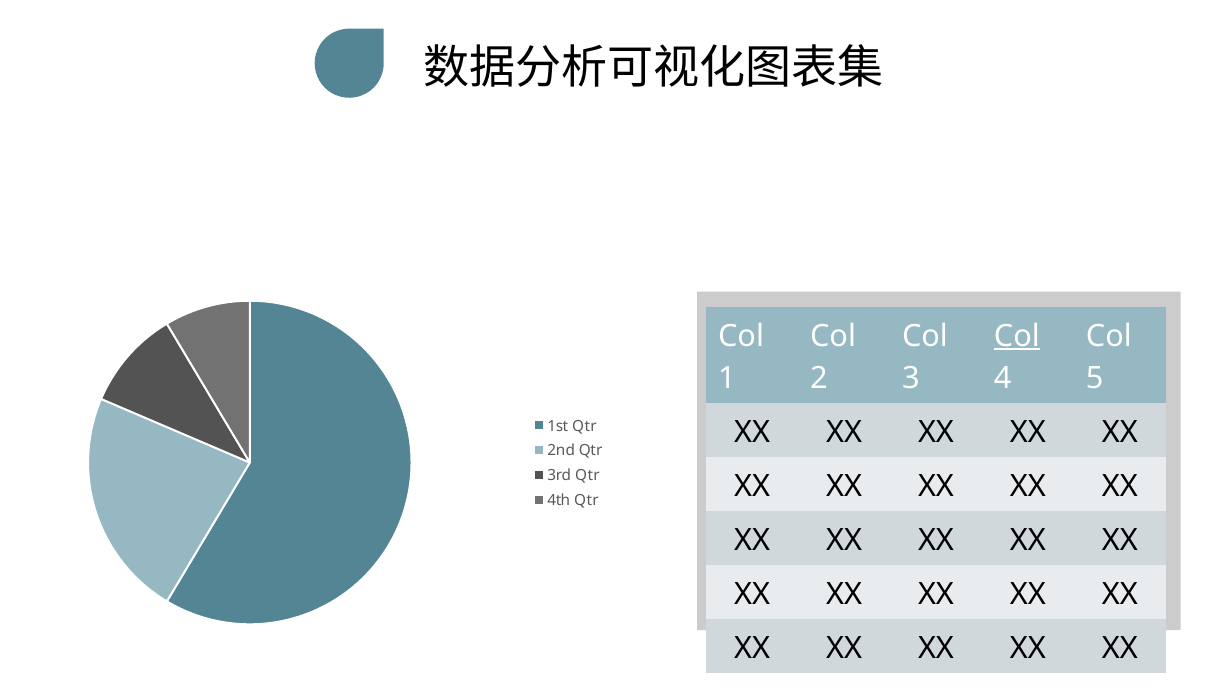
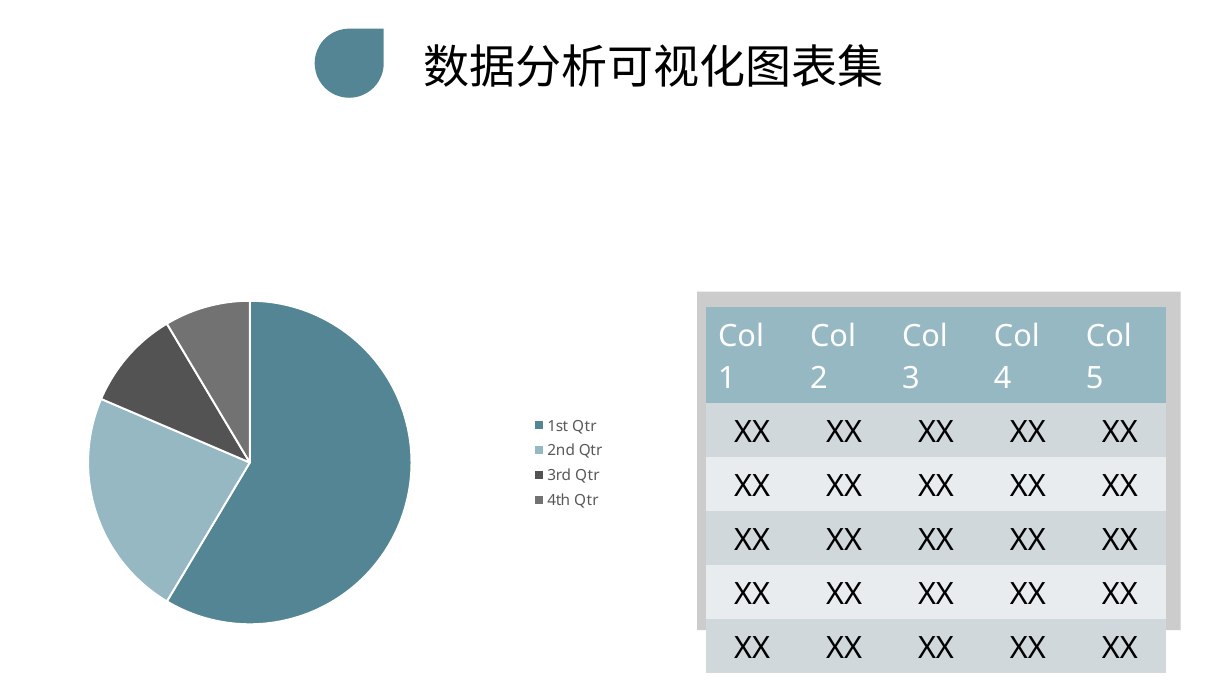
Col at (1017, 336) underline: present -> none
